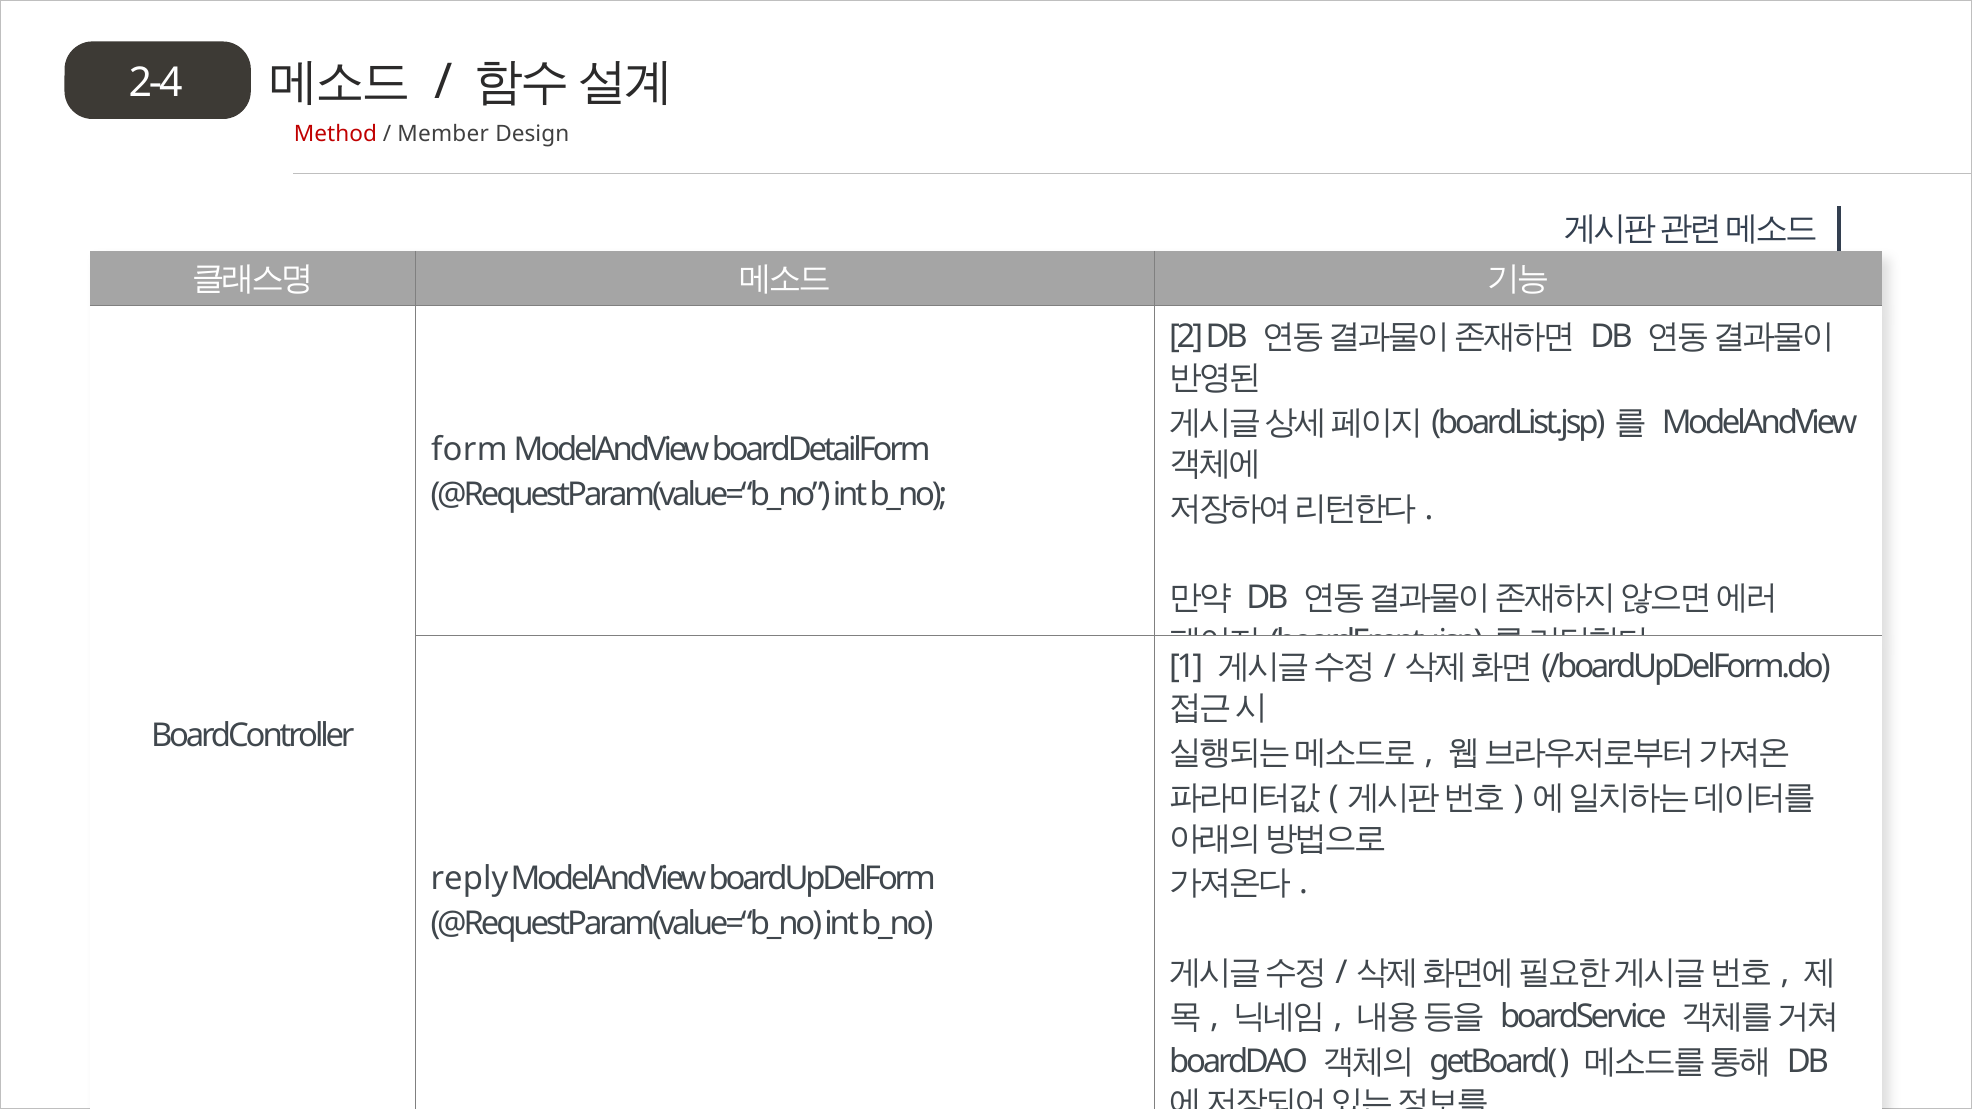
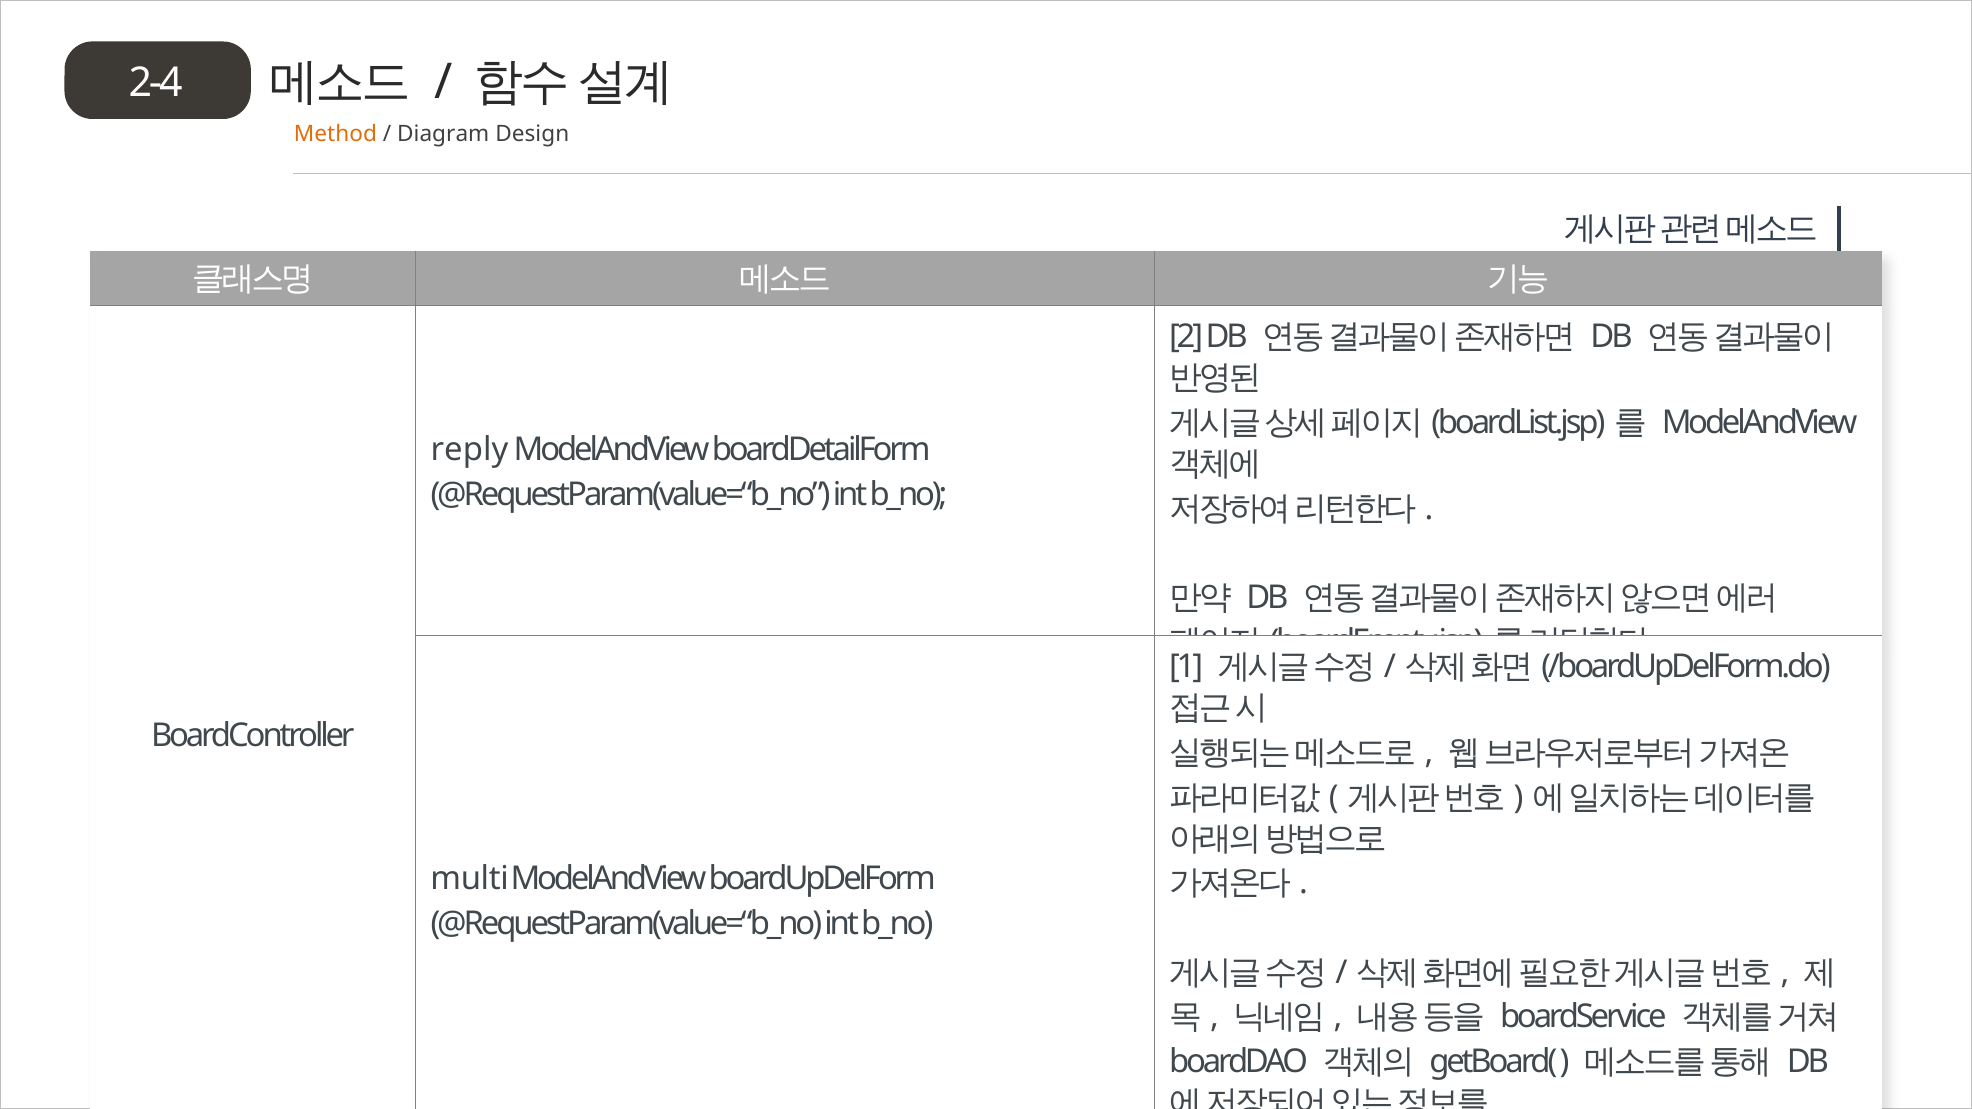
Method colour: red -> orange
Member: Member -> Diagram
form: form -> reply
reply: reply -> multi
